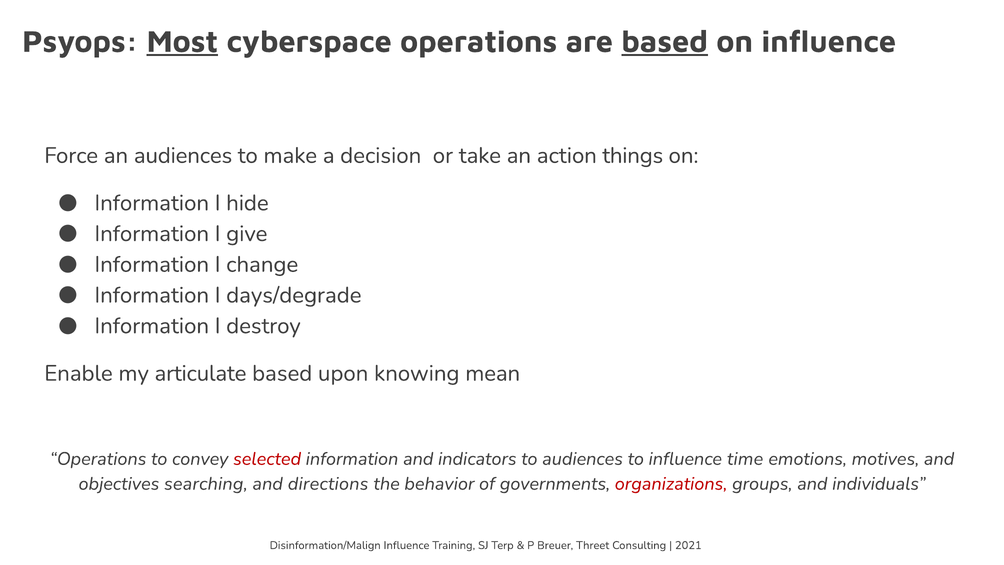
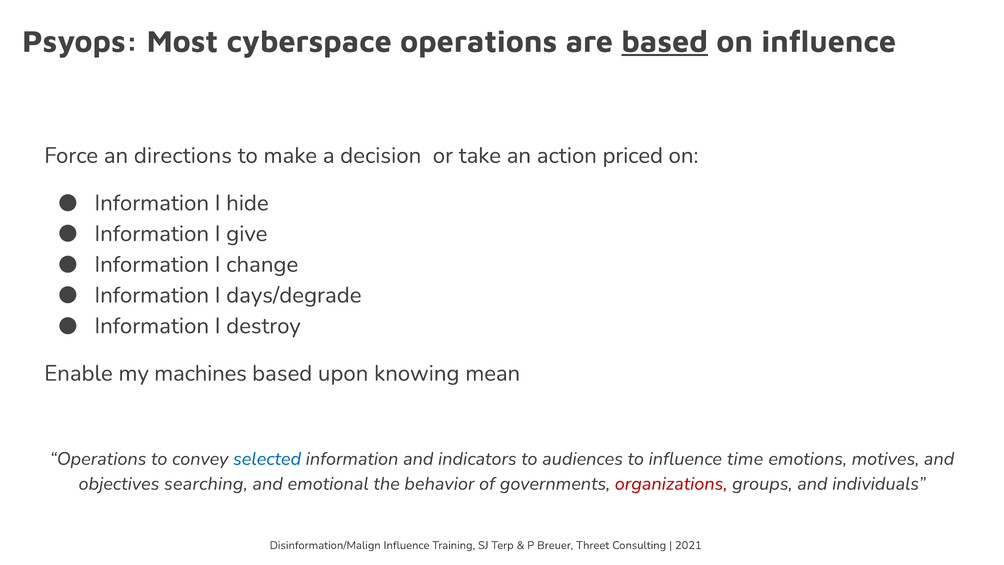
Most underline: present -> none
an audiences: audiences -> directions
things: things -> priced
articulate: articulate -> machines
selected colour: red -> blue
directions: directions -> emotional
